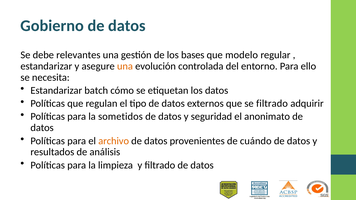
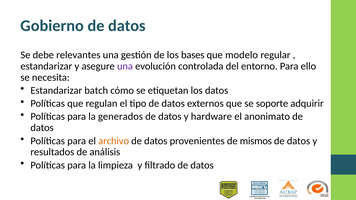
una at (125, 66) colour: orange -> purple
se filtrado: filtrado -> soporte
sometidos: sometidos -> generados
seguridad: seguridad -> hardware
cuándo: cuándo -> mismos
